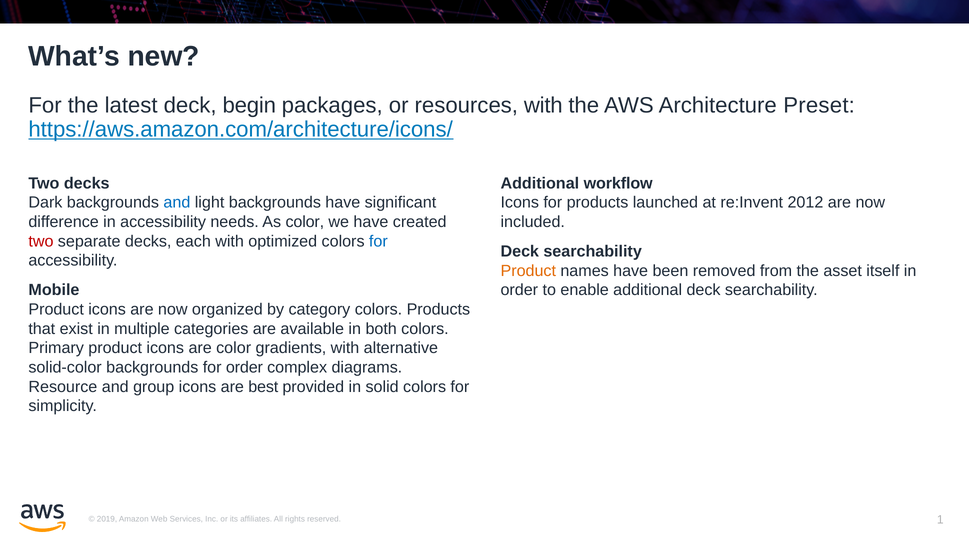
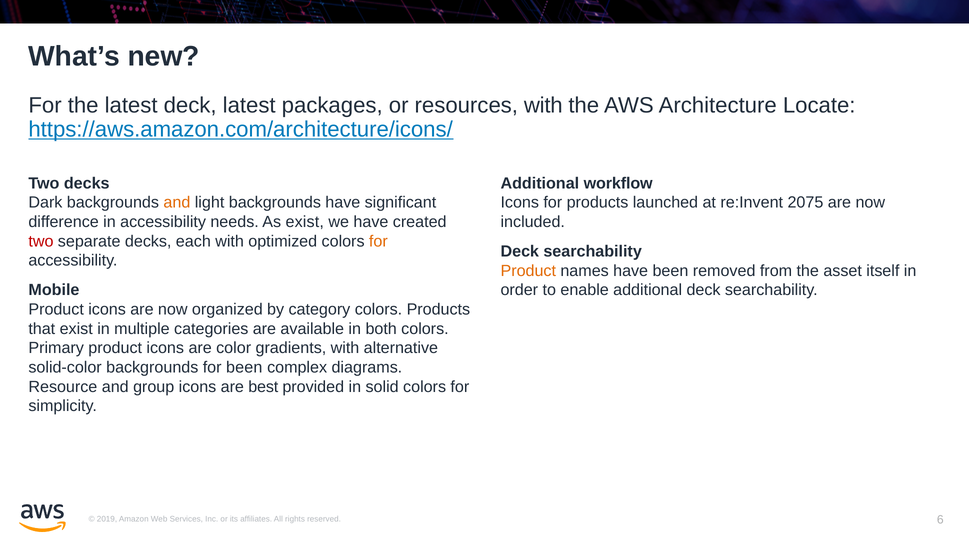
deck begin: begin -> latest
Preset: Preset -> Locate
and at (177, 203) colour: blue -> orange
2012: 2012 -> 2075
As color: color -> exist
for at (378, 241) colour: blue -> orange
for order: order -> been
1: 1 -> 6
